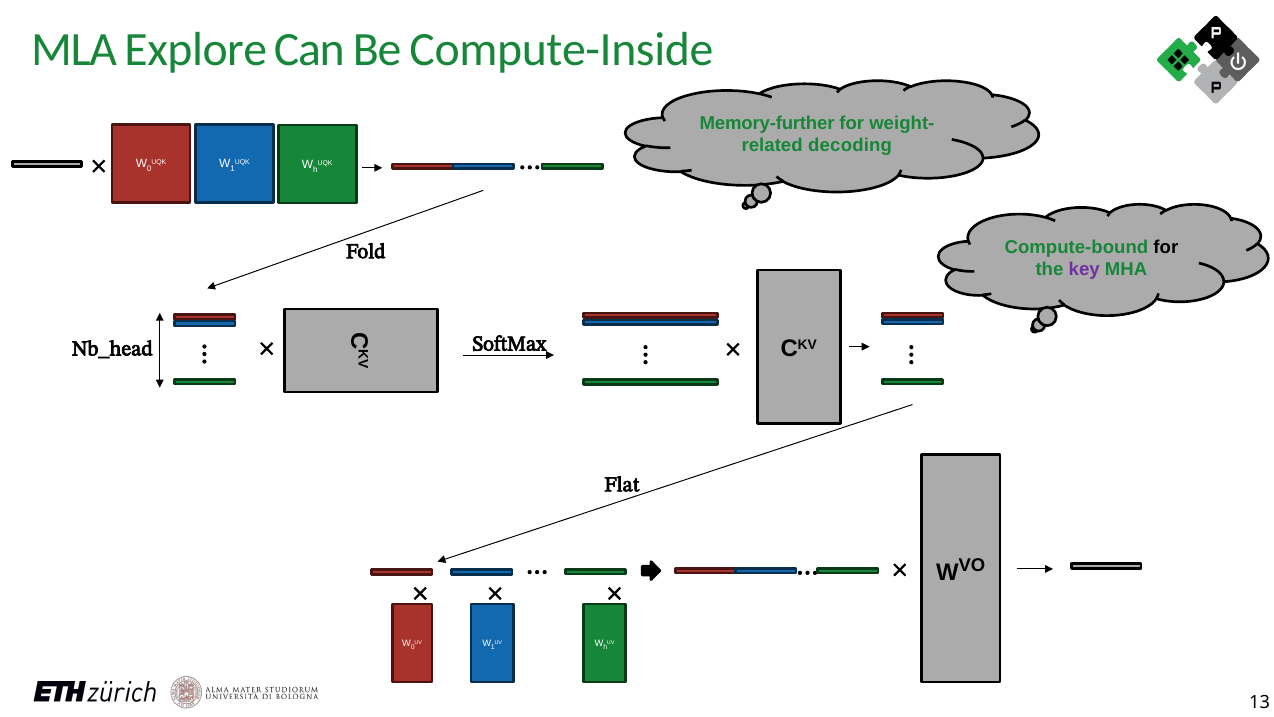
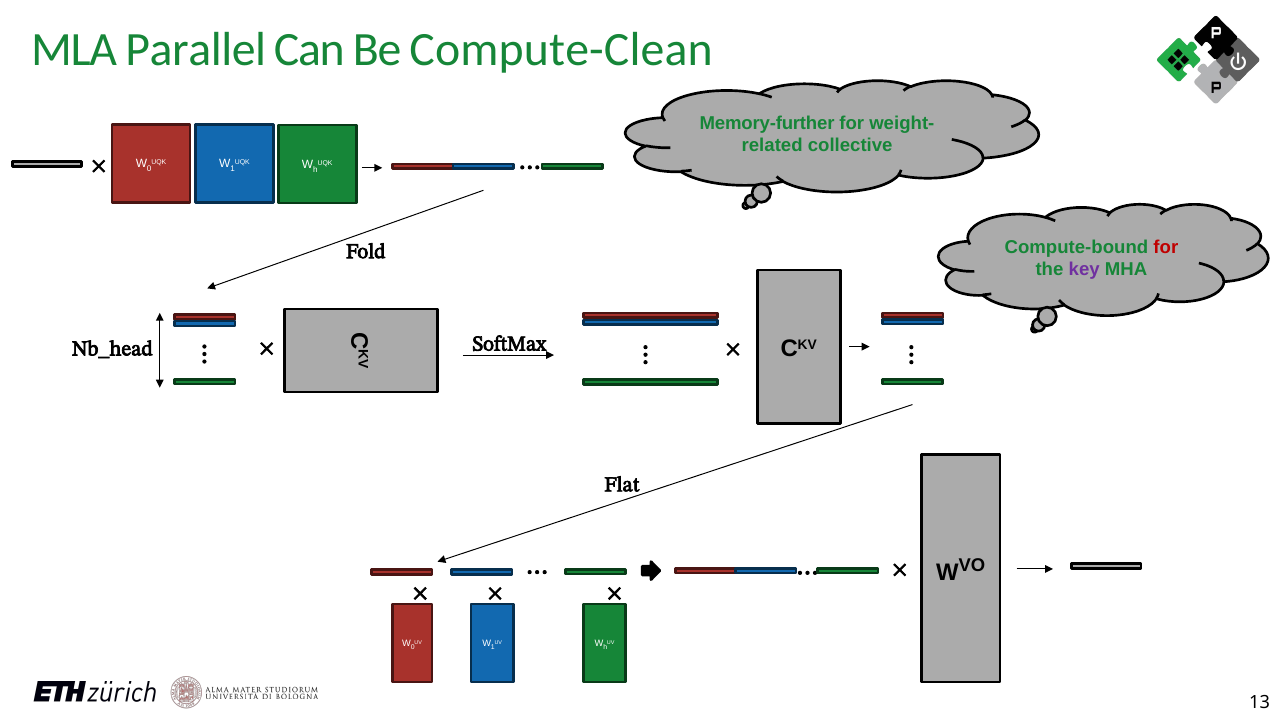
Explore: Explore -> Parallel
Compute-Inside: Compute-Inside -> Compute-Clean
decoding: decoding -> collective
for at (1166, 247) colour: black -> red
